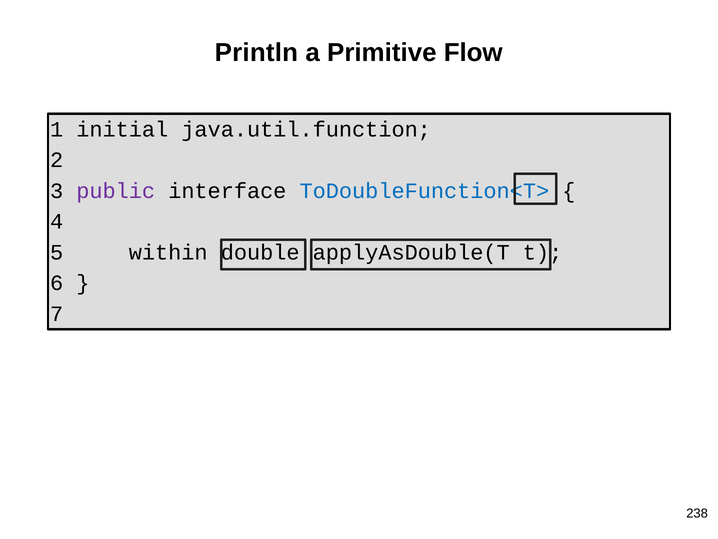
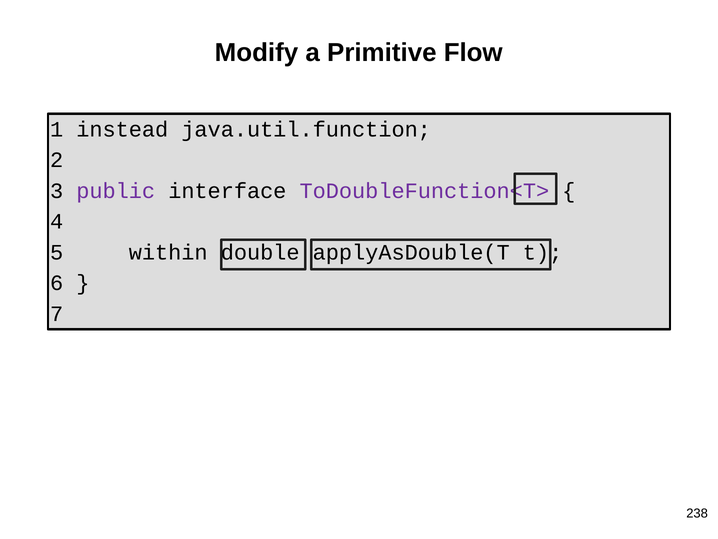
Println: Println -> Modify
initial: initial -> instead
ToDoubleFunction<T> colour: blue -> purple
